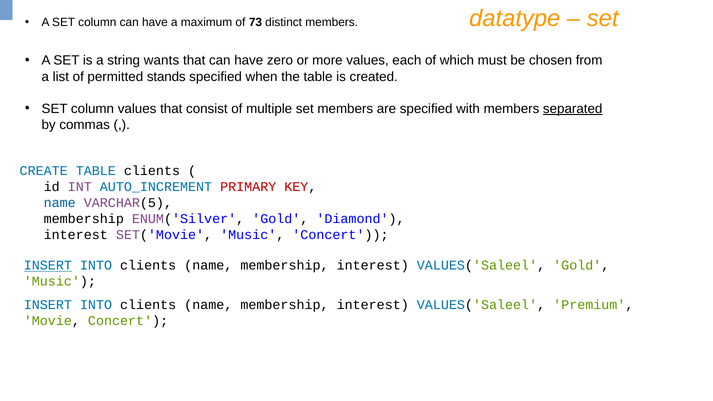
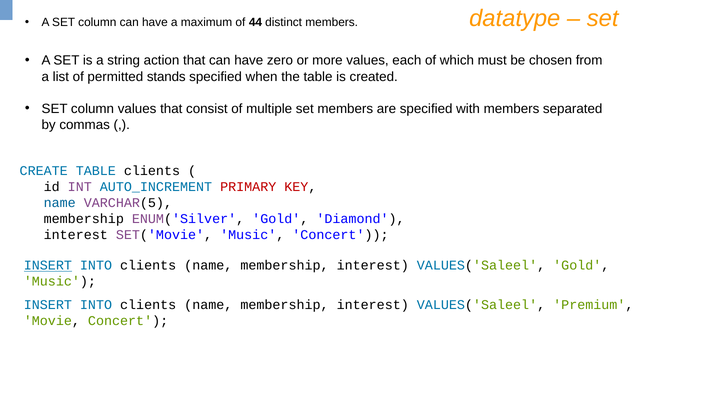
73: 73 -> 44
wants: wants -> action
separated underline: present -> none
